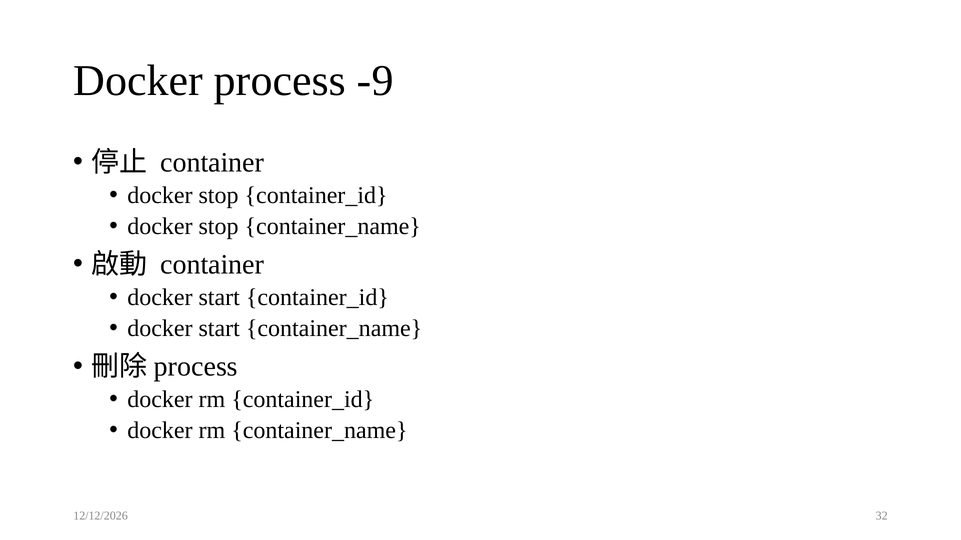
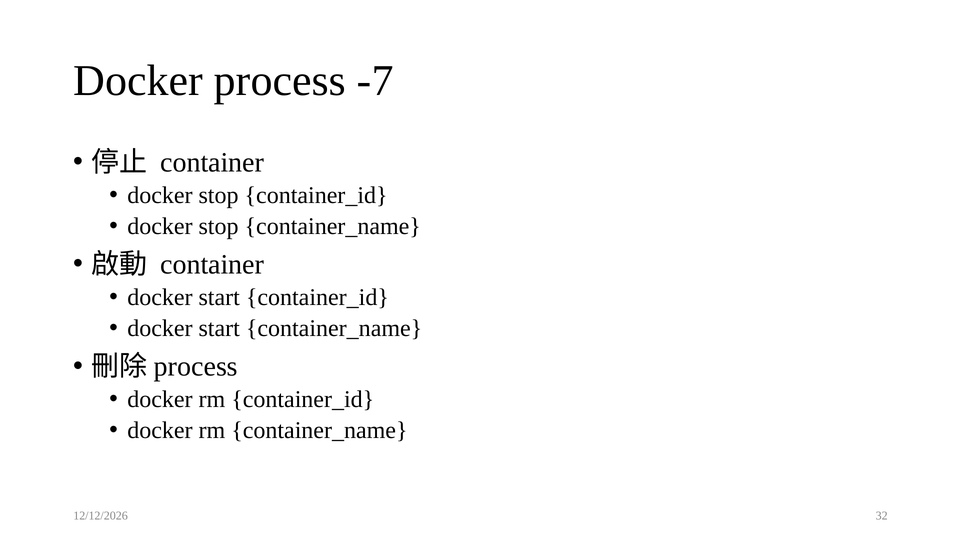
-9: -9 -> -7
